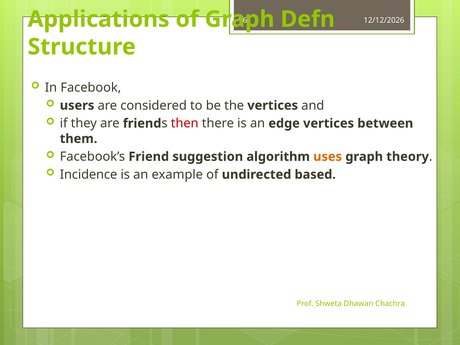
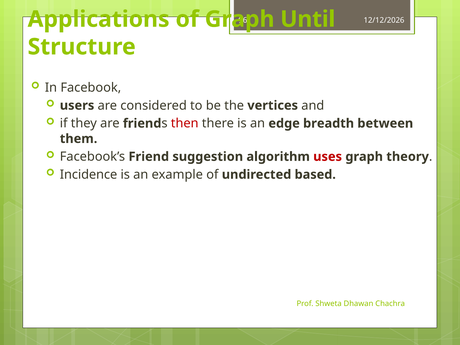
Defn: Defn -> Until
edge vertices: vertices -> breadth
uses colour: orange -> red
